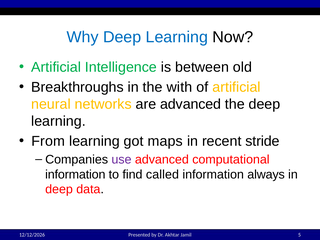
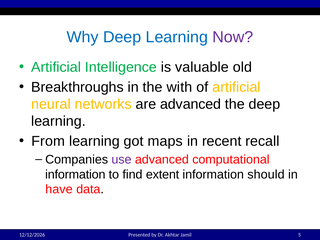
Now colour: black -> purple
between: between -> valuable
stride: stride -> recall
called: called -> extent
always: always -> should
deep at (59, 189): deep -> have
